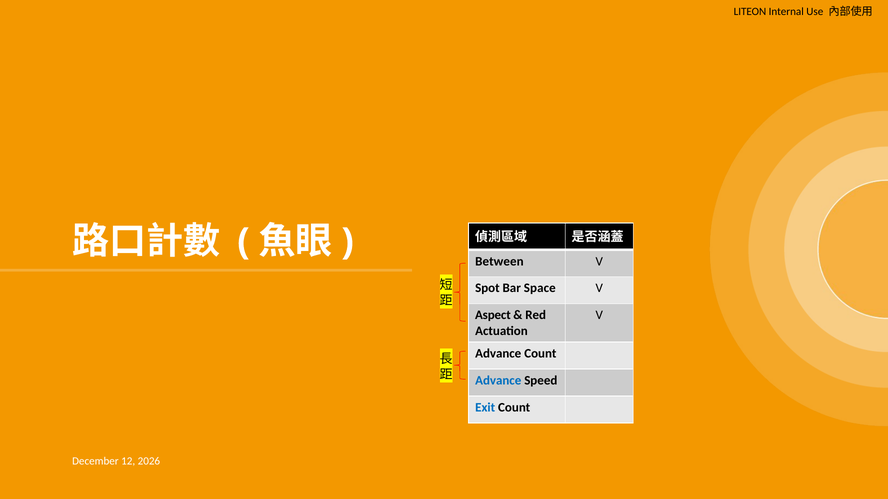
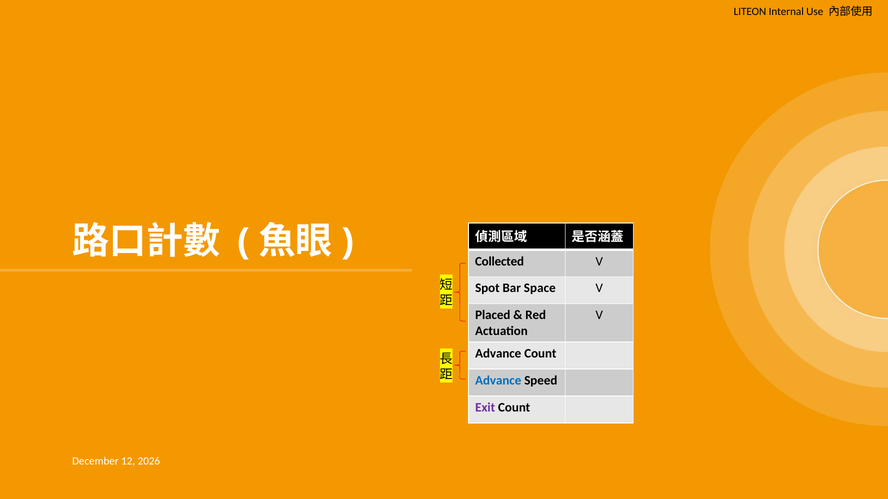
Between: Between -> Collected
Aspect: Aspect -> Placed
Exit colour: blue -> purple
